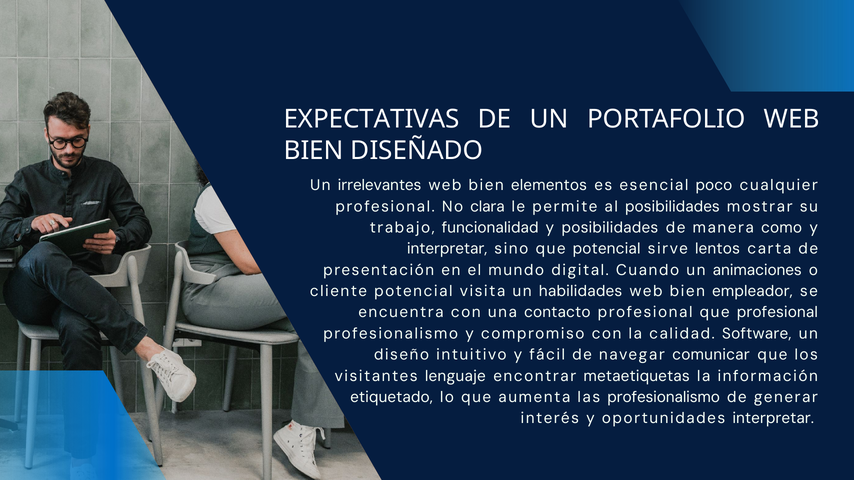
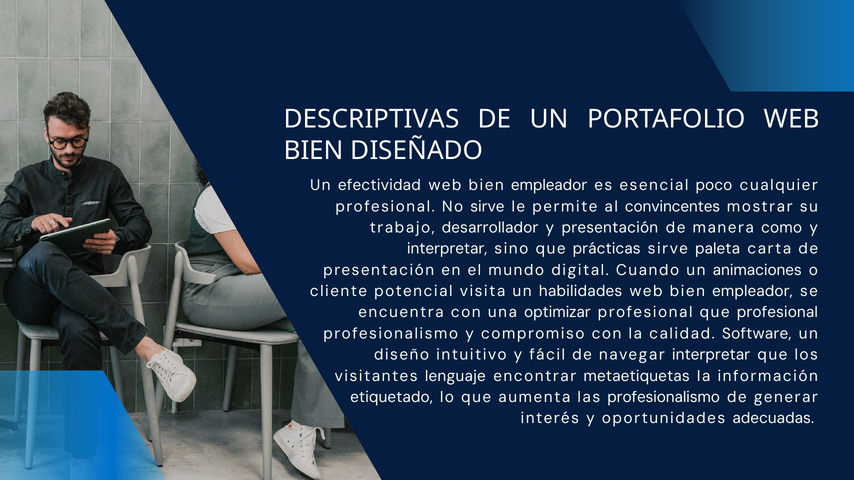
EXPECTATIVAS: EXPECTATIVAS -> DESCRIPTIVAS
irrelevantes: irrelevantes -> efectividad
elementos at (549, 185): elementos -> empleador
No clara: clara -> sirve
al posibilidades: posibilidades -> convincentes
funcionalidad: funcionalidad -> desarrollador
y posibilidades: posibilidades -> presentación
que potencial: potencial -> prácticas
lentos: lentos -> paleta
contacto: contacto -> optimizar
navegar comunicar: comunicar -> interpretar
oportunidades interpretar: interpretar -> adecuadas
